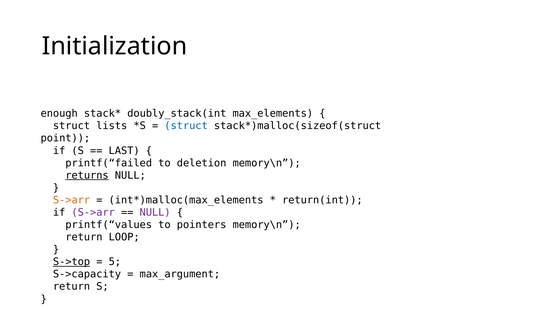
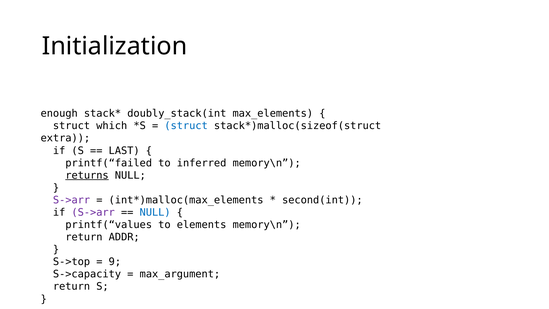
lists: lists -> which
point: point -> extra
deletion: deletion -> inferred
S->arr at (72, 200) colour: orange -> purple
return(int: return(int -> second(int
NULL at (155, 212) colour: purple -> blue
pointers: pointers -> elements
LOOP: LOOP -> ADDR
S->top underline: present -> none
5: 5 -> 9
